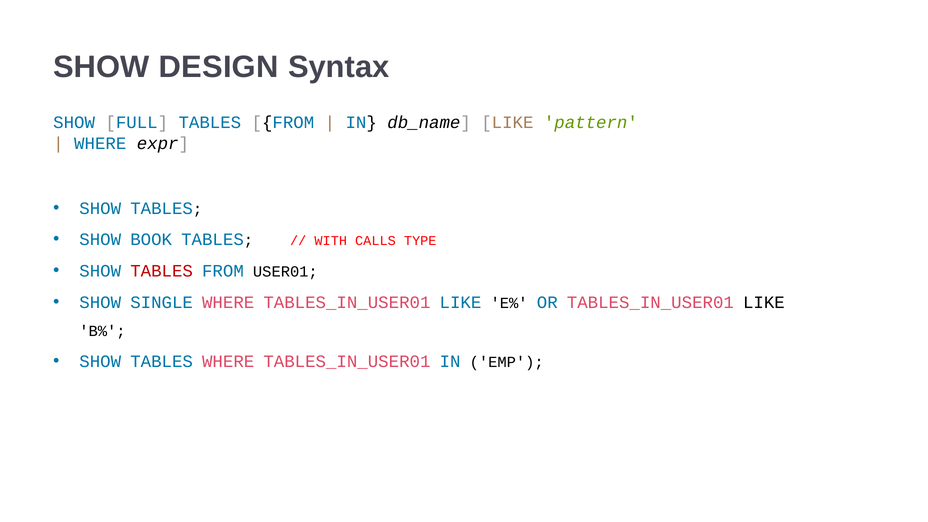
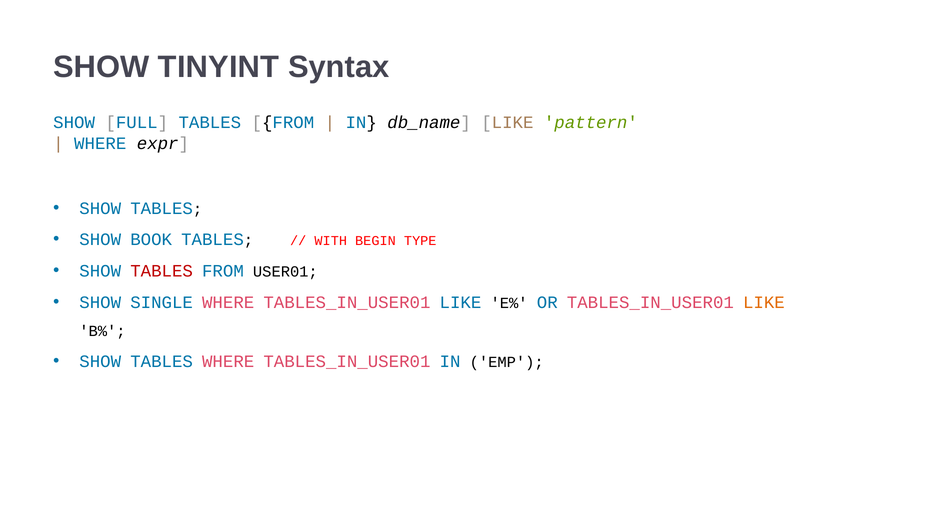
DESIGN: DESIGN -> TINYINT
CALLS: CALLS -> BEGIN
LIKE at (764, 302) colour: black -> orange
